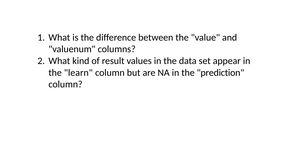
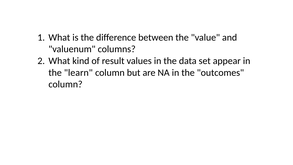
prediction: prediction -> outcomes
